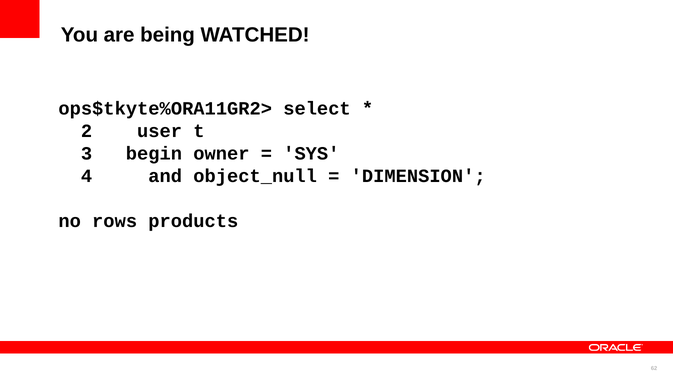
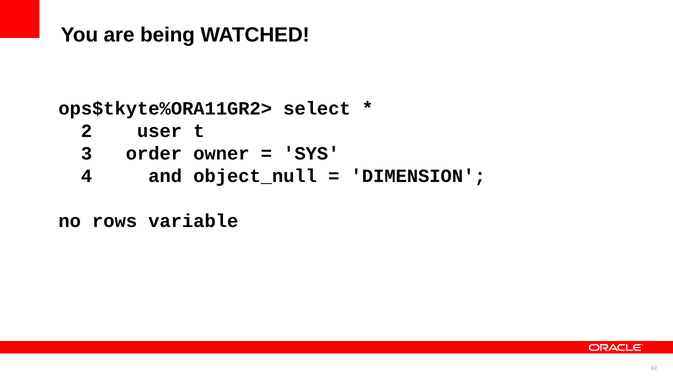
begin: begin -> order
products: products -> variable
